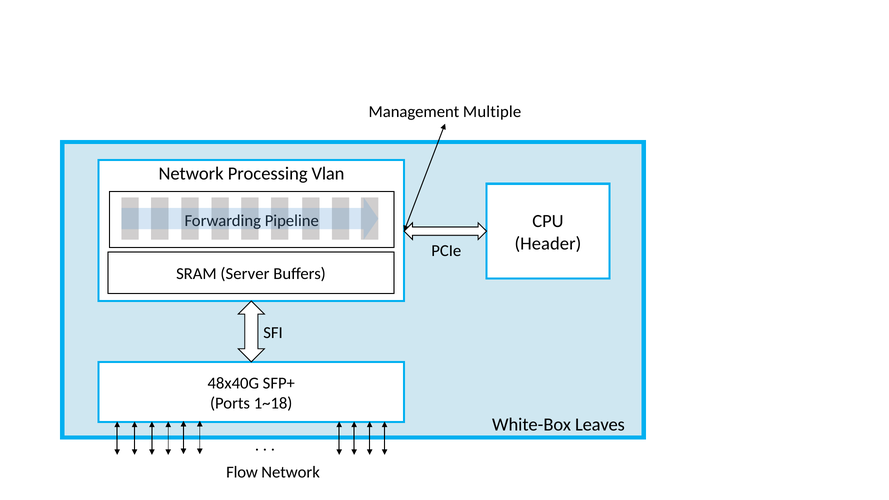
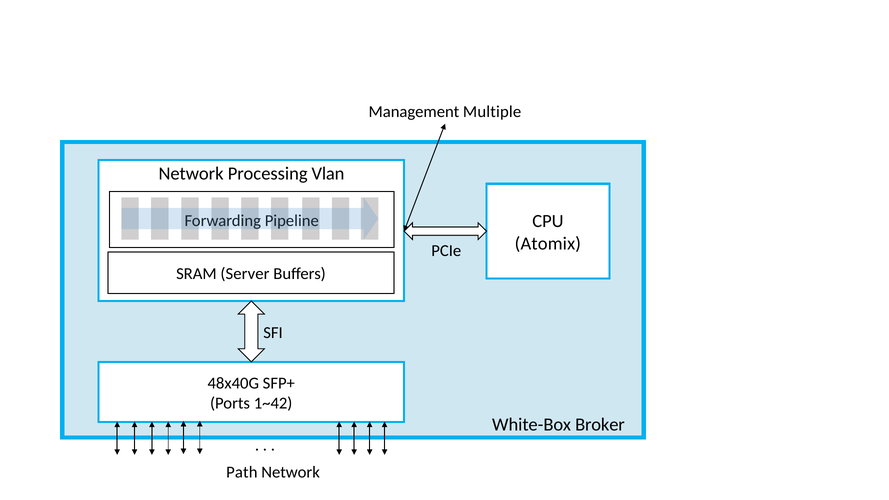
Header: Header -> Atomix
1~18: 1~18 -> 1~42
Leaves: Leaves -> Broker
Flow: Flow -> Path
